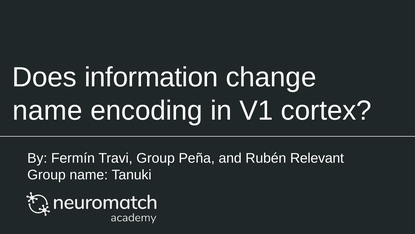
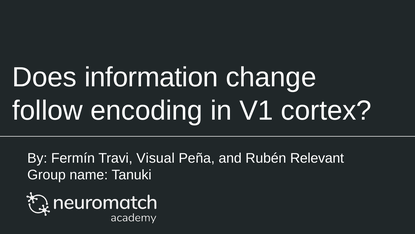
name at (47, 110): name -> follow
Travi Group: Group -> Visual
